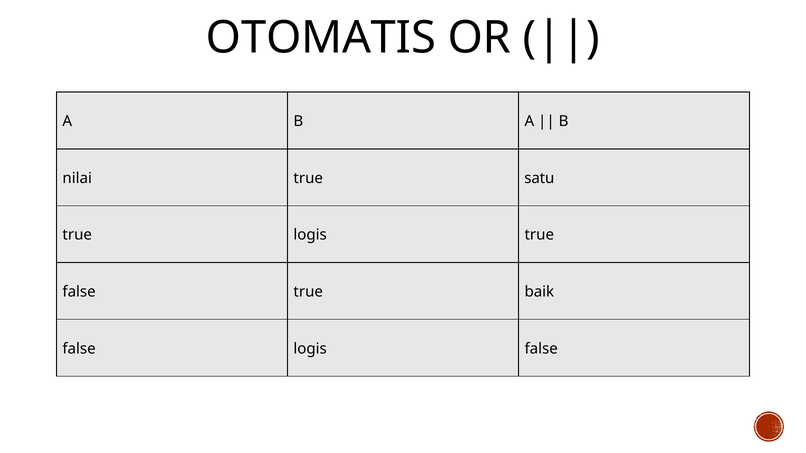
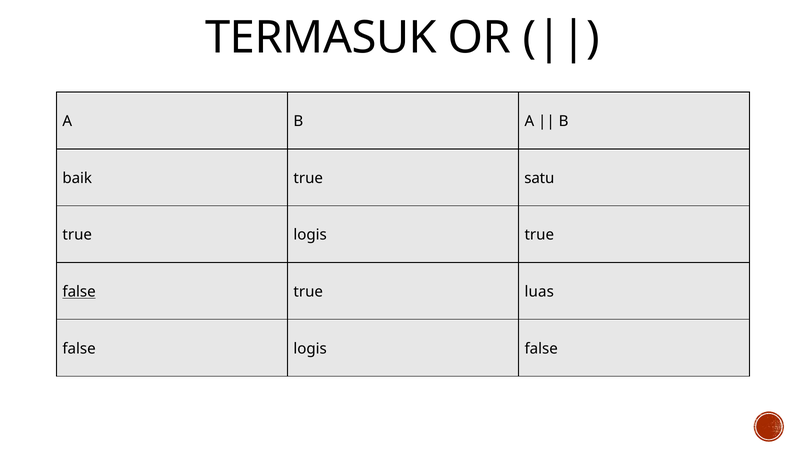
OTOMATIS: OTOMATIS -> TERMASUK
nilai: nilai -> baik
false at (79, 292) underline: none -> present
baik: baik -> luas
